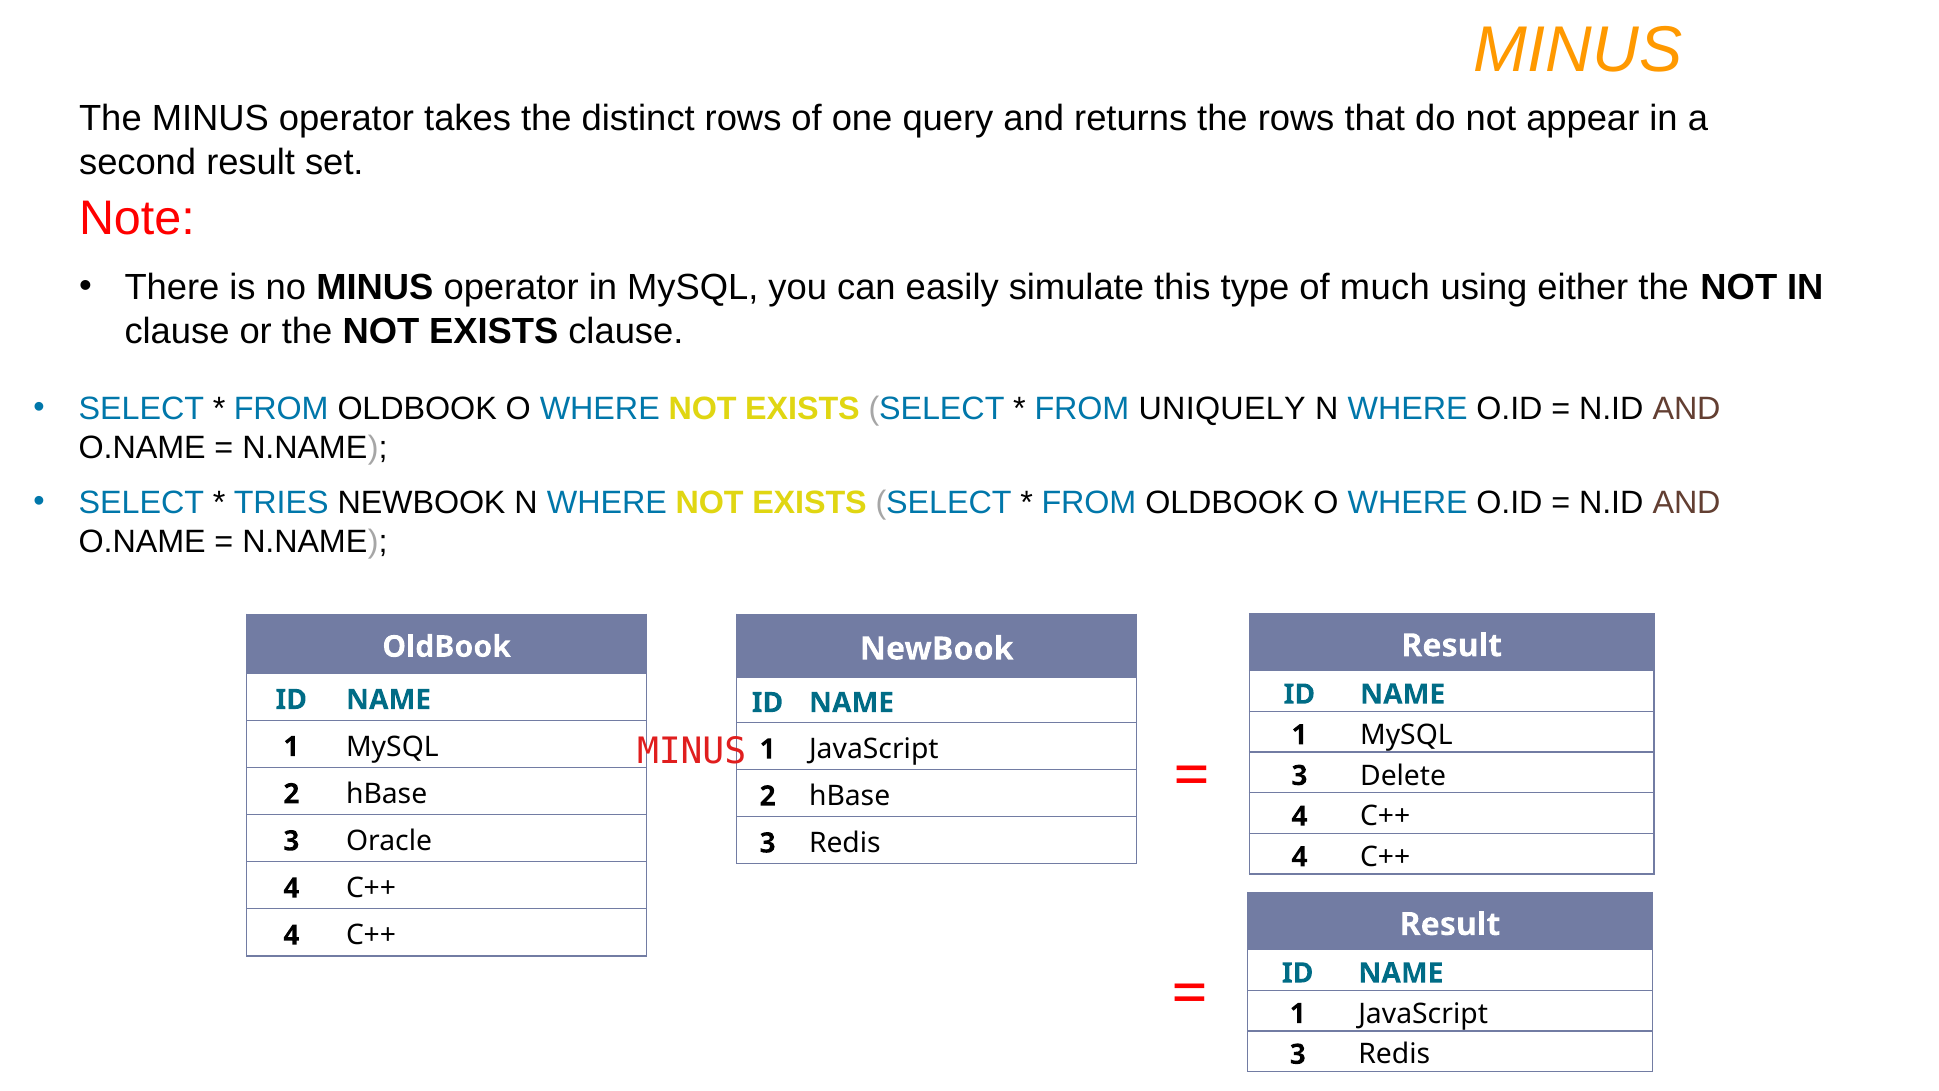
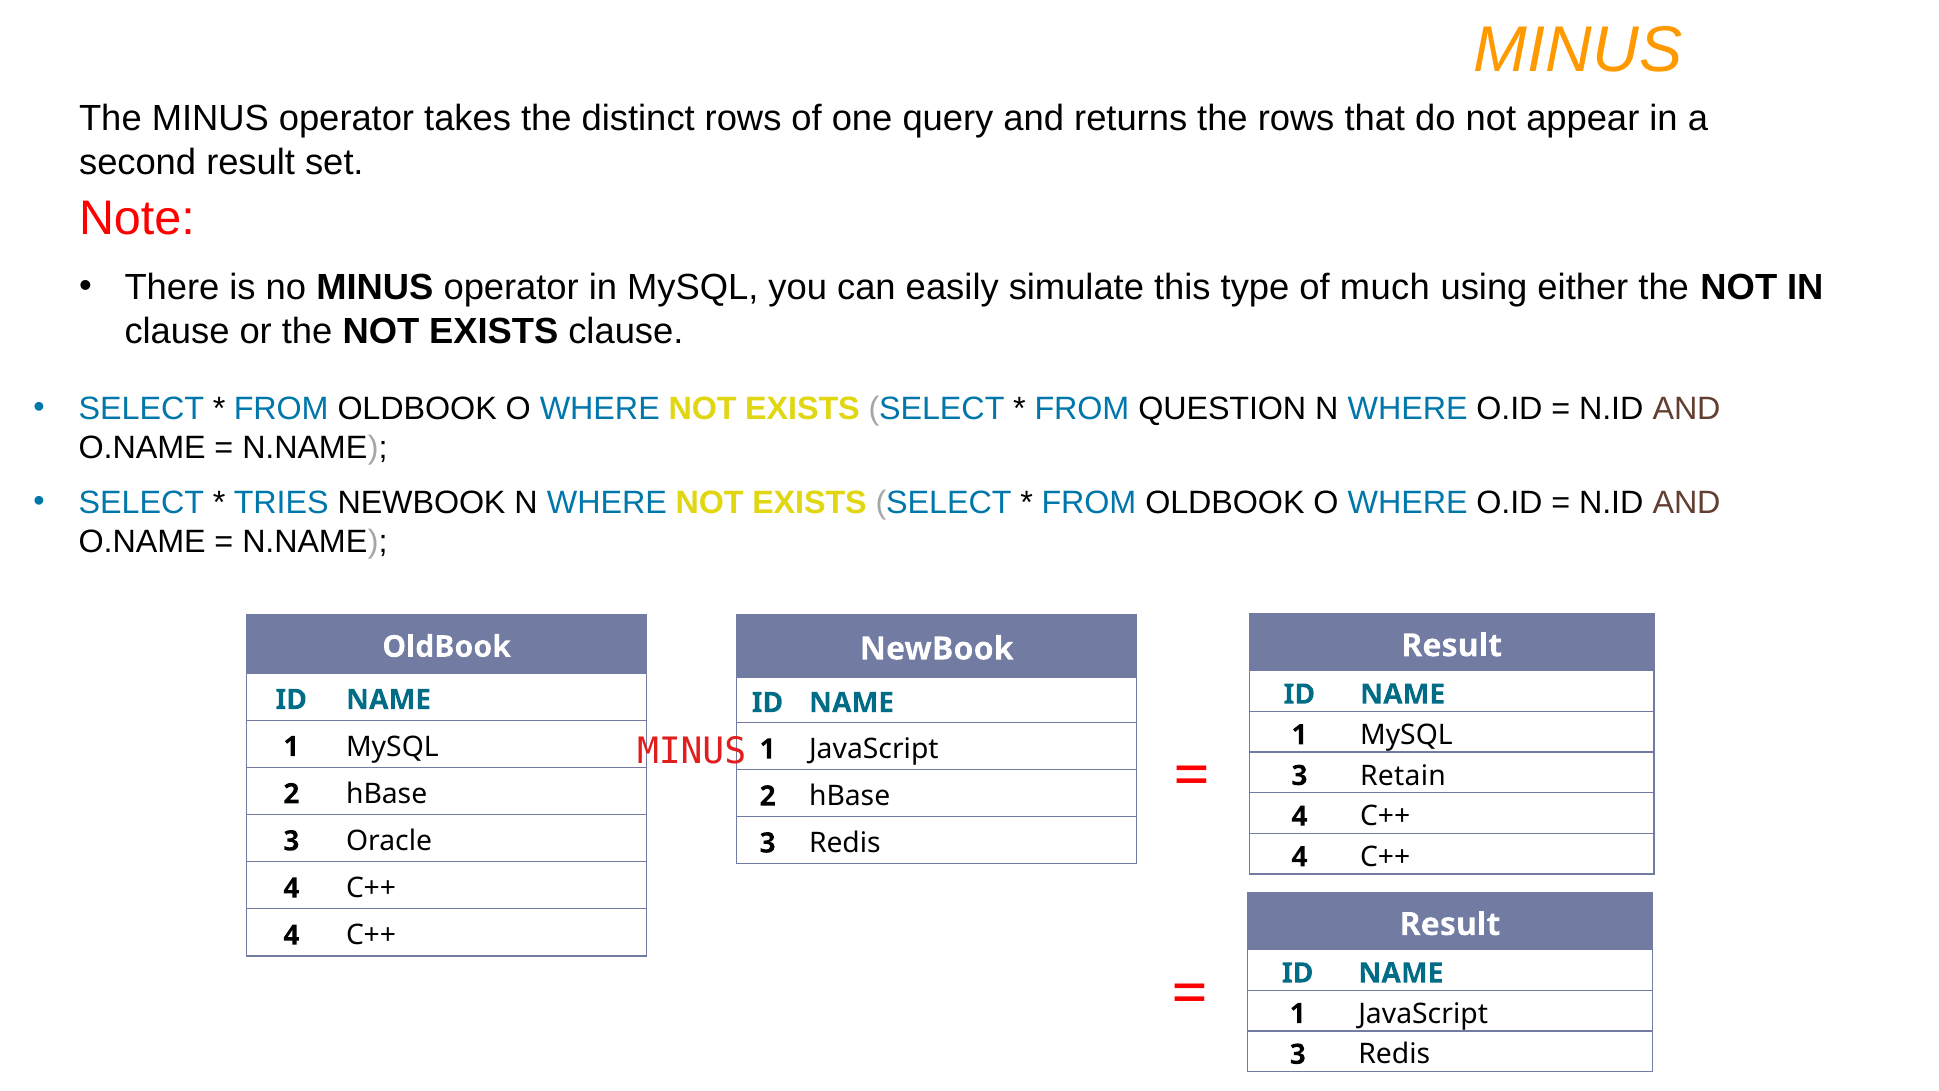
UNIQUELY: UNIQUELY -> QUESTION
Delete: Delete -> Retain
